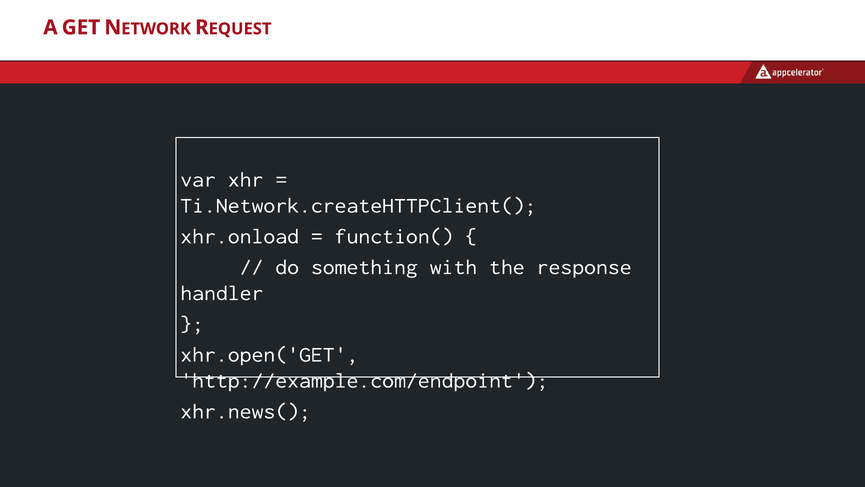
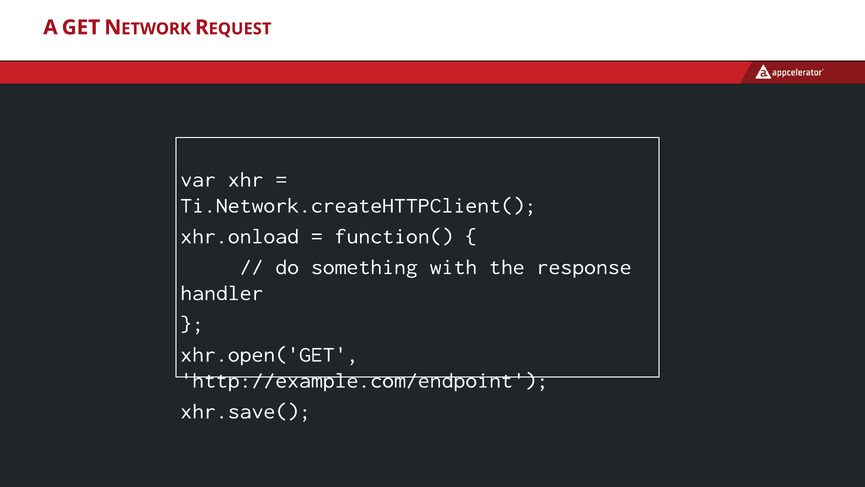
xhr.news(: xhr.news( -> xhr.save(
